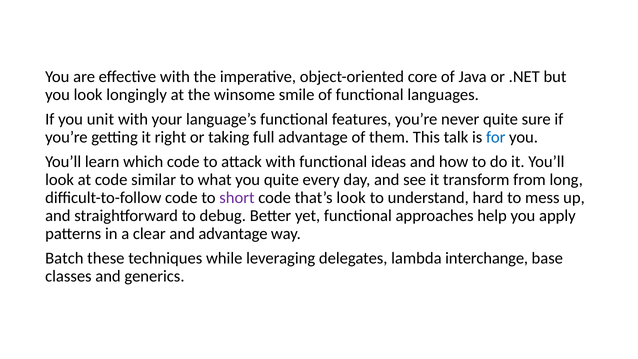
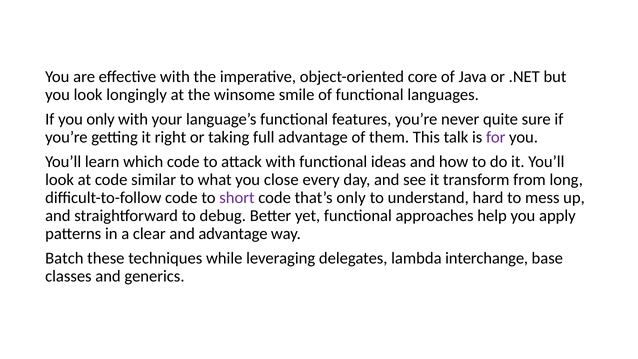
you unit: unit -> only
for colour: blue -> purple
you quite: quite -> close
that’s look: look -> only
